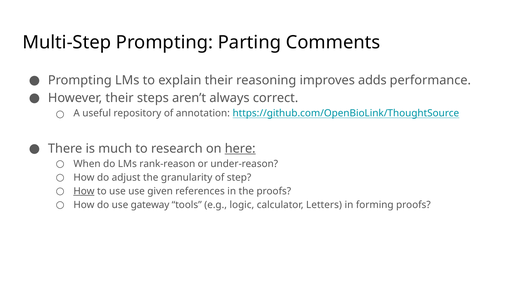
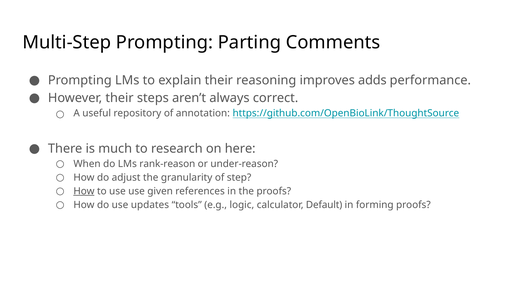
here underline: present -> none
gateway: gateway -> updates
Letters: Letters -> Default
